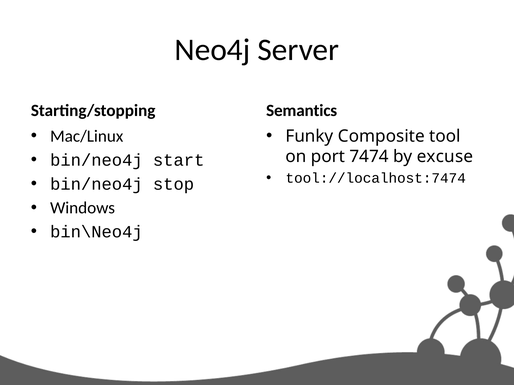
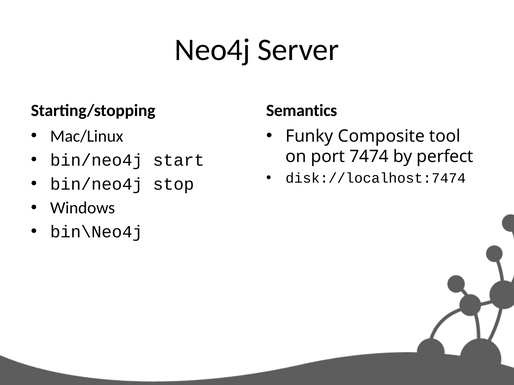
excuse: excuse -> perfect
tool://localhost:7474: tool://localhost:7474 -> disk://localhost:7474
